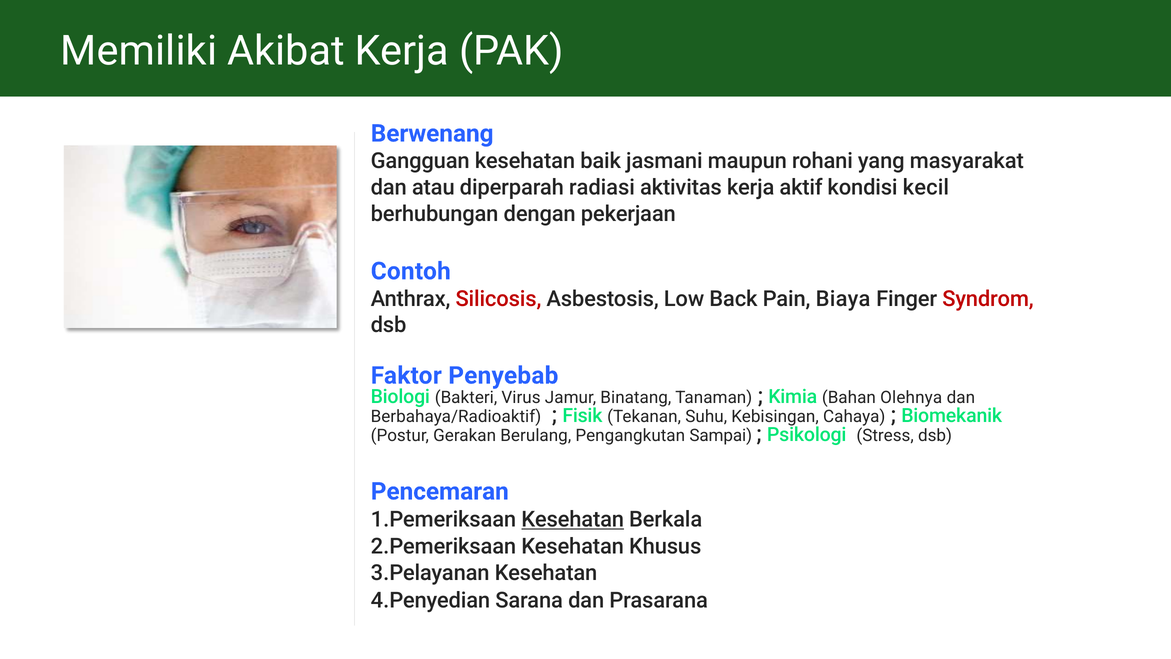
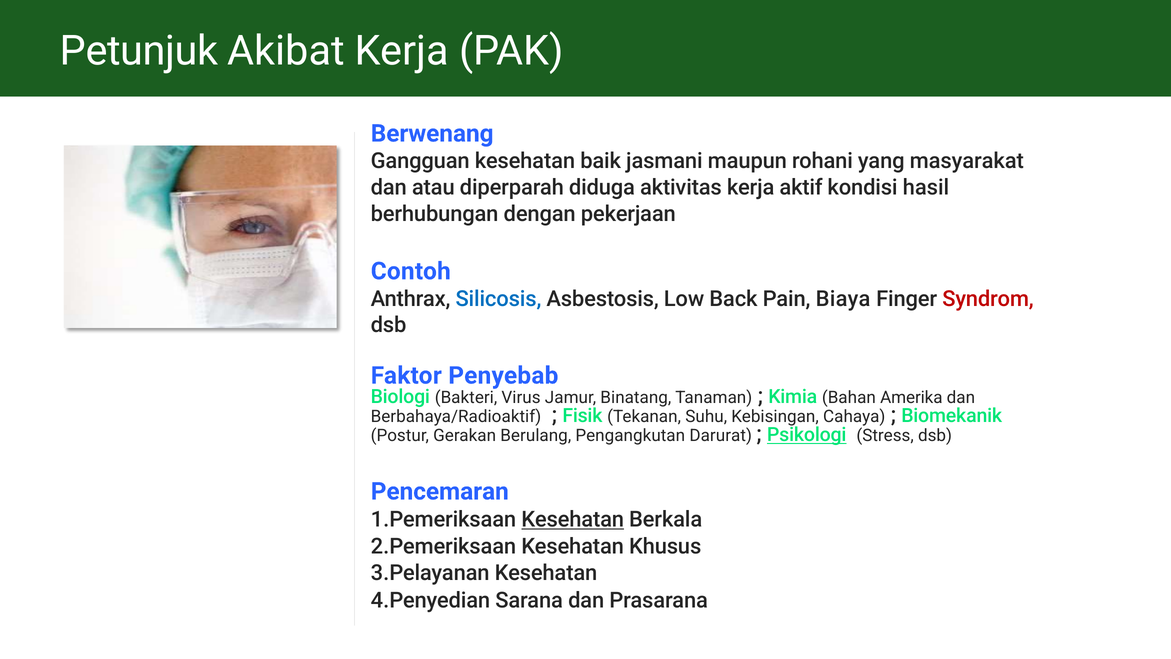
Memiliki: Memiliki -> Petunjuk
radiasi: radiasi -> diduga
kecil: kecil -> hasil
Silicosis colour: red -> blue
Olehnya: Olehnya -> Amerika
Sampai: Sampai -> Darurat
Psikologi underline: none -> present
